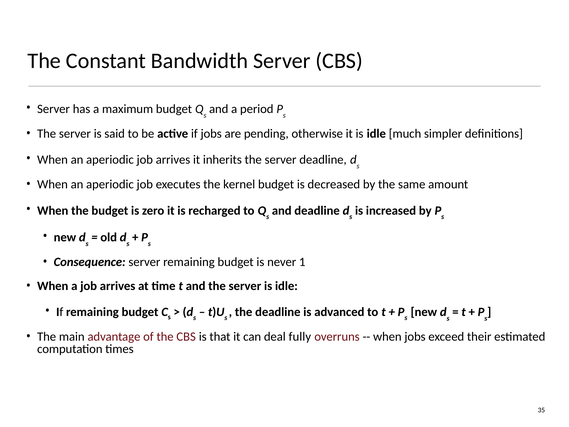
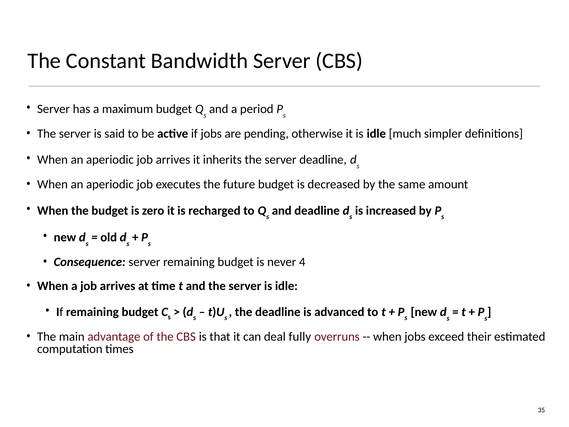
kernel: kernel -> future
1: 1 -> 4
